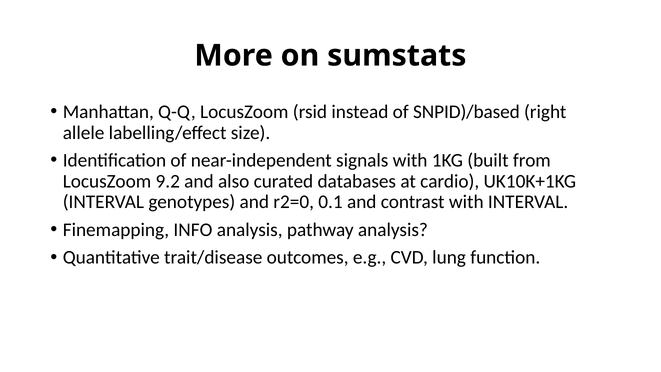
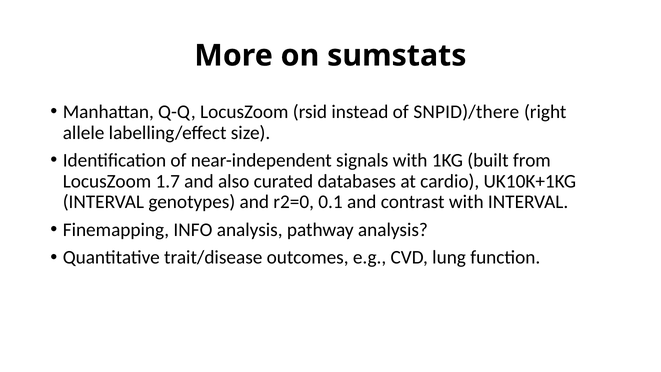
SNPID)/based: SNPID)/based -> SNPID)/there
9.2: 9.2 -> 1.7
